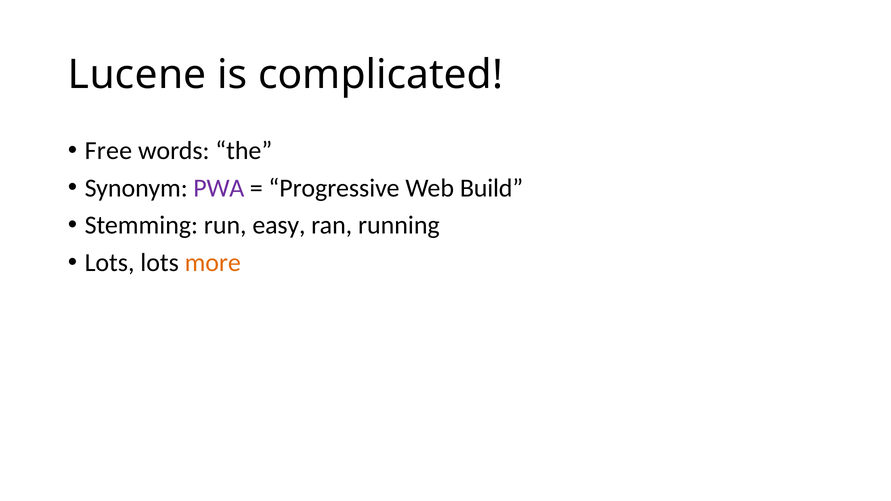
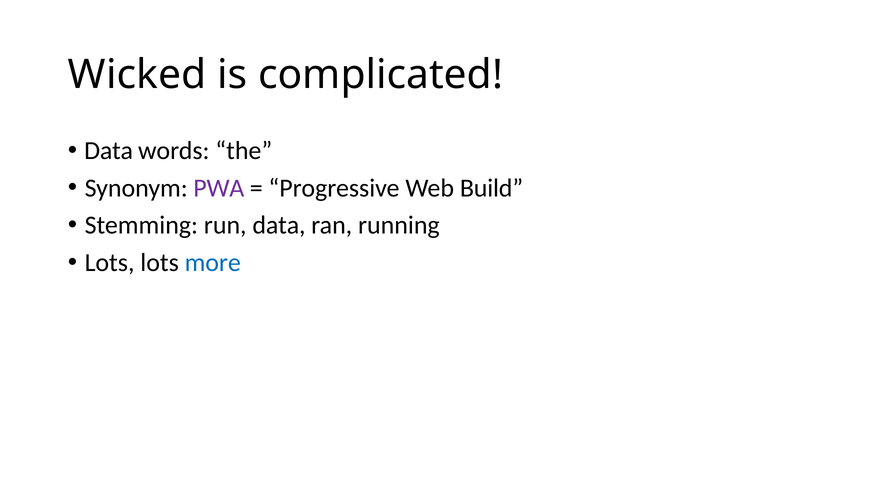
Lucene: Lucene -> Wicked
Free at (108, 151): Free -> Data
run easy: easy -> data
more colour: orange -> blue
